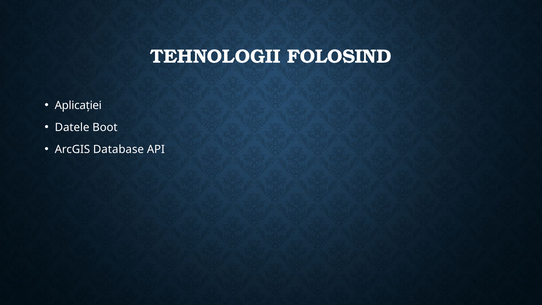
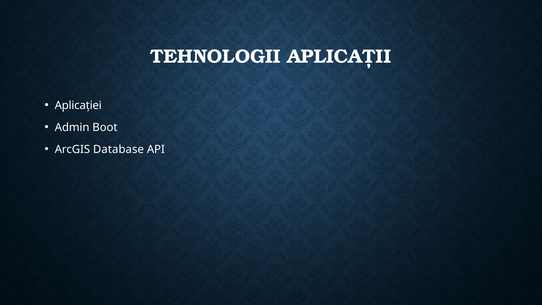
FOLOSIND: FOLOSIND -> APLICAȚII
Datele: Datele -> Admin
